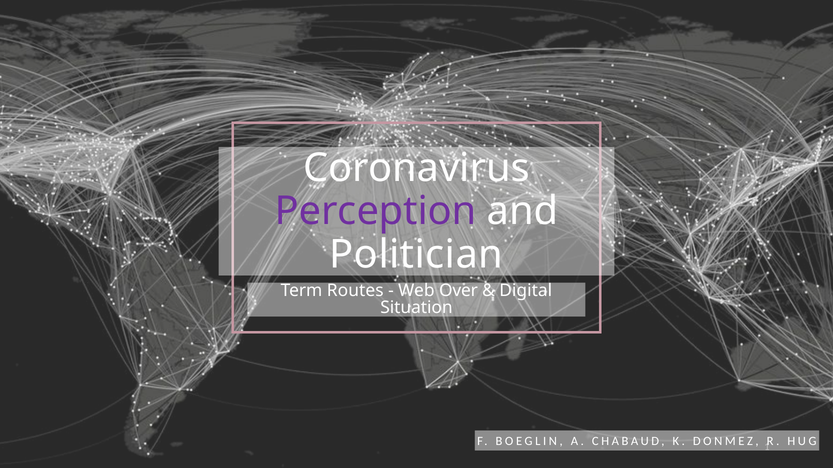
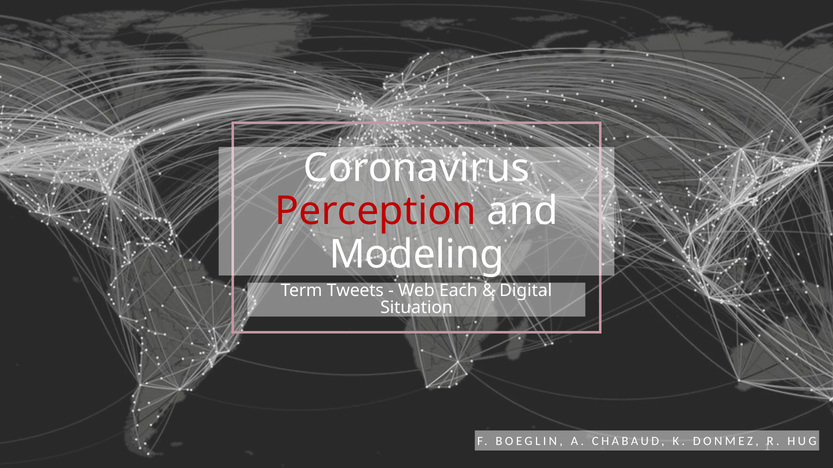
Perception colour: purple -> red
Politician: Politician -> Modeling
Routes: Routes -> Tweets
Over: Over -> Each
